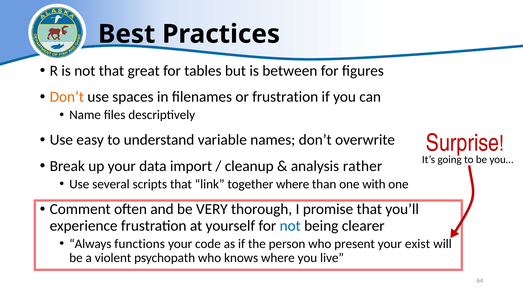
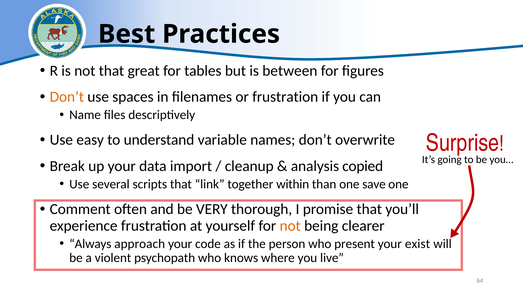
rather: rather -> copied
together where: where -> within
with: with -> save
not at (290, 226) colour: blue -> orange
functions: functions -> approach
